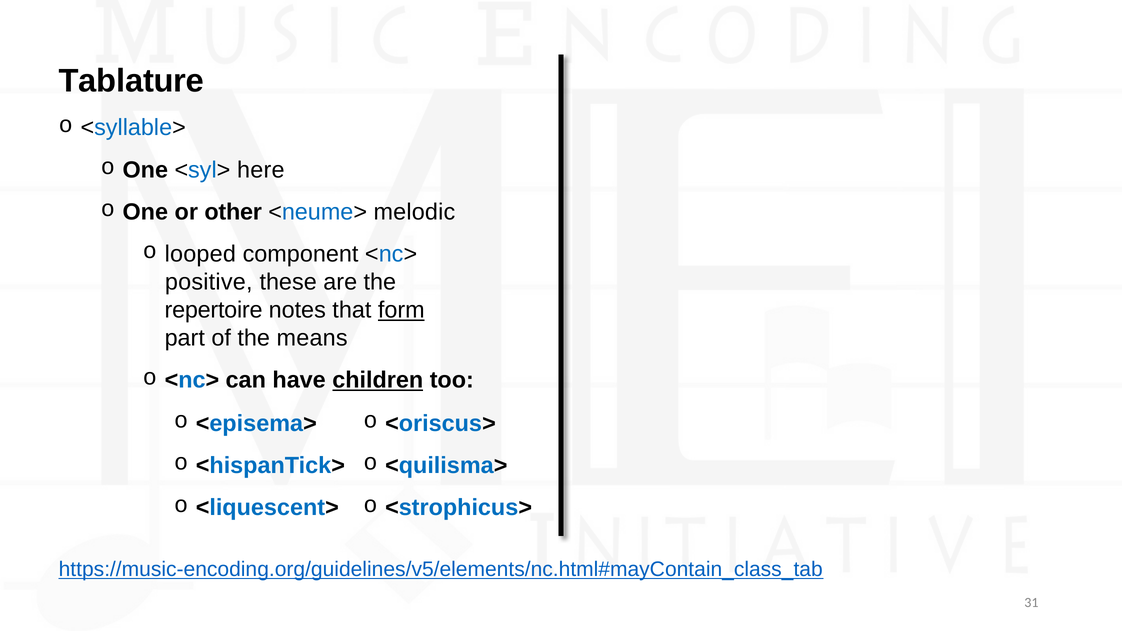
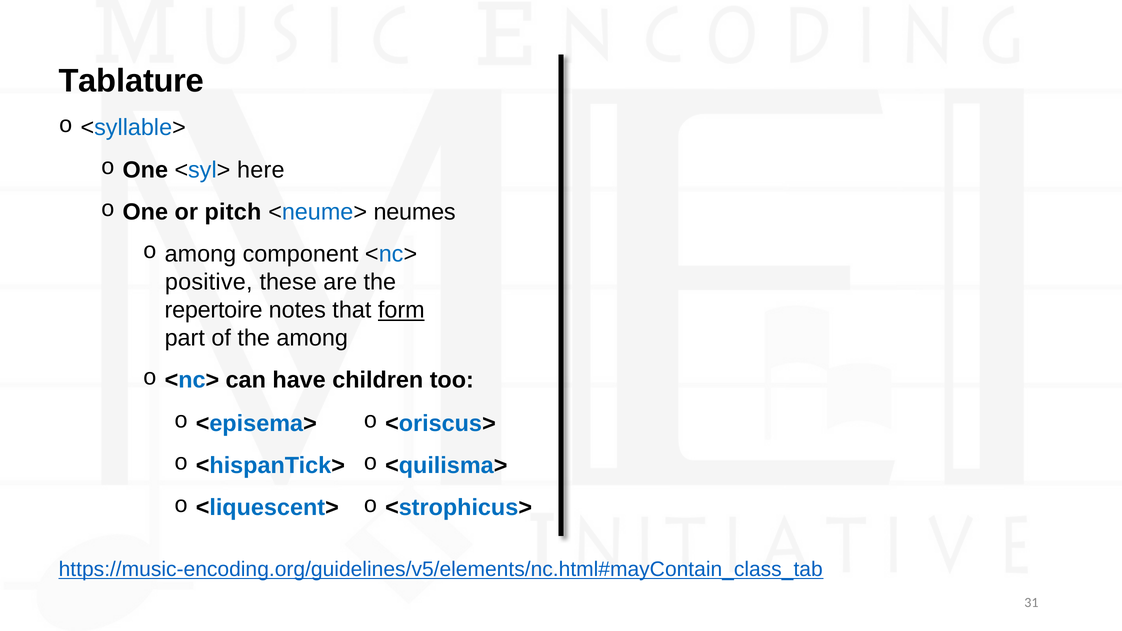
other: other -> pitch
melodic: melodic -> neumes
looped at (200, 254): looped -> among
the means: means -> among
children underline: present -> none
